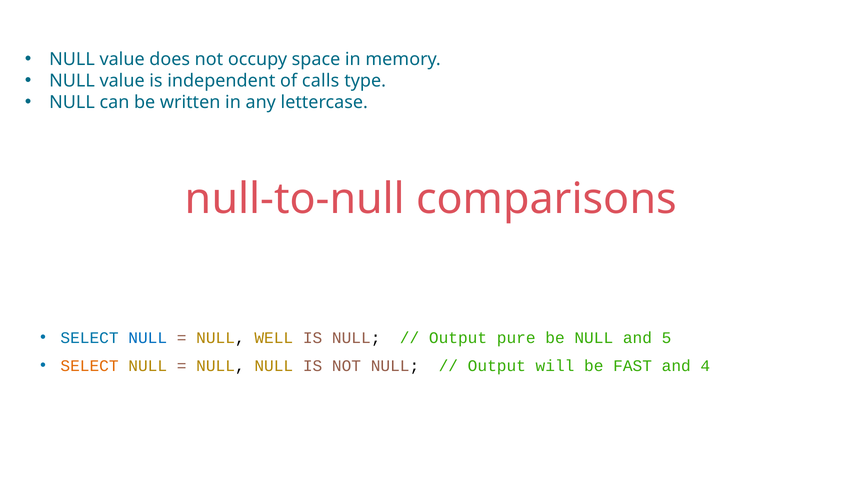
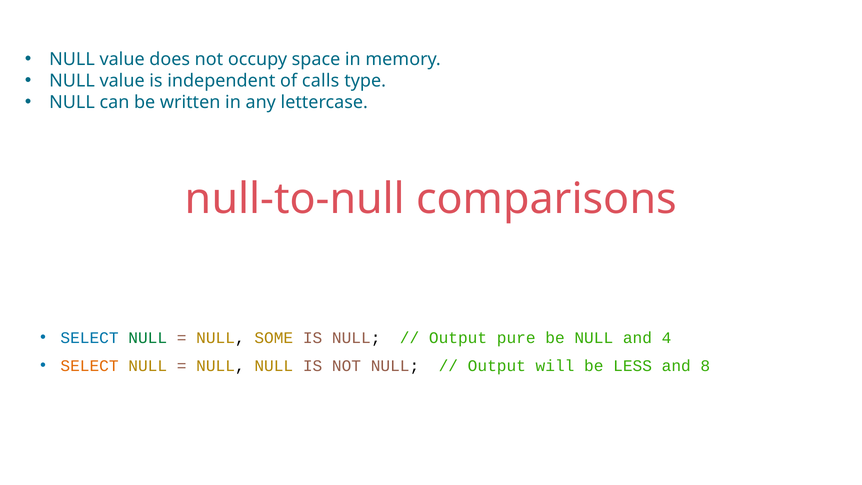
NULL at (148, 338) colour: blue -> green
WELL: WELL -> SOME
5: 5 -> 4
FAST: FAST -> LESS
4: 4 -> 8
